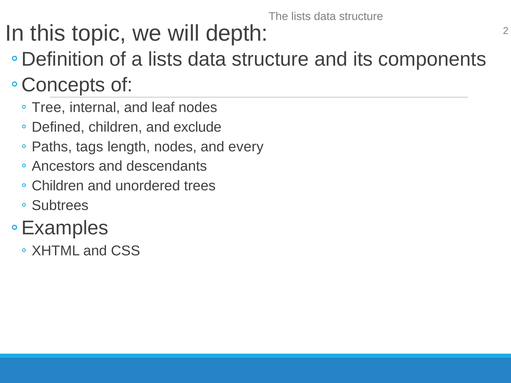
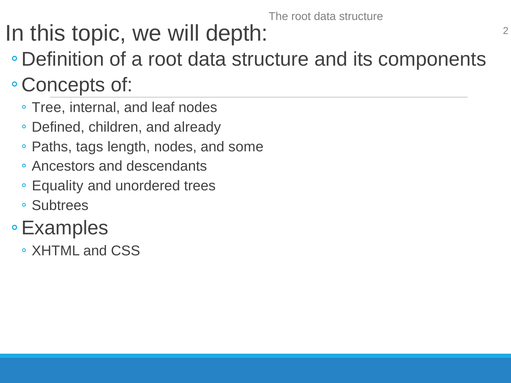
lists at (301, 16): lists -> root
a lists: lists -> root
exclude: exclude -> already
every: every -> some
Children at (58, 186): Children -> Equality
